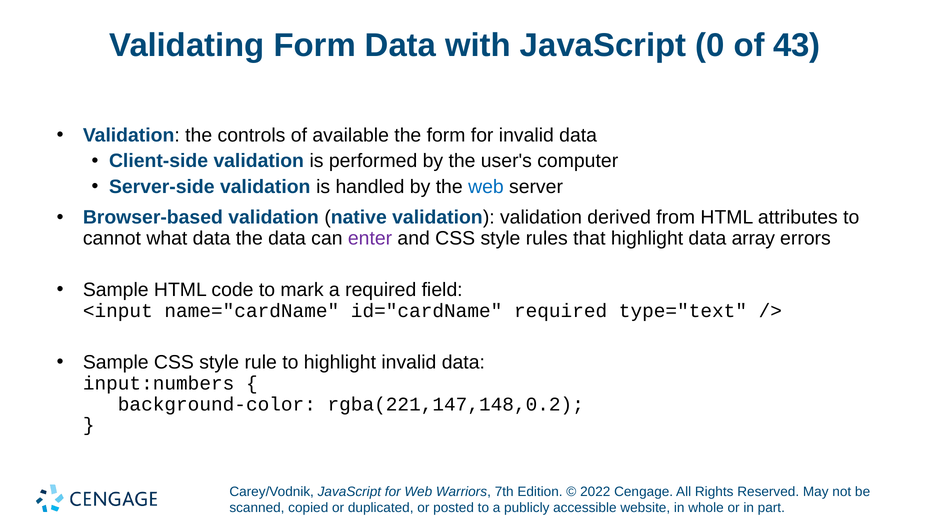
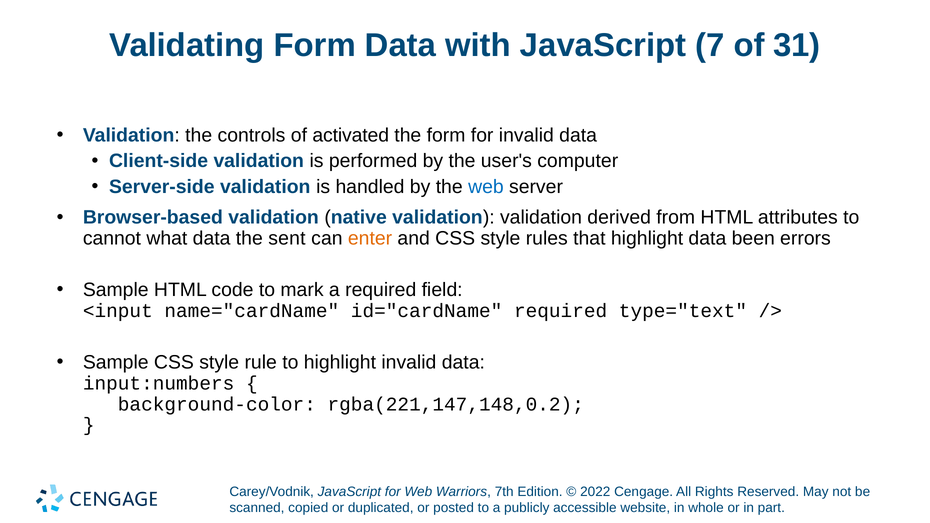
0: 0 -> 7
43: 43 -> 31
available: available -> activated
the data: data -> sent
enter colour: purple -> orange
array: array -> been
